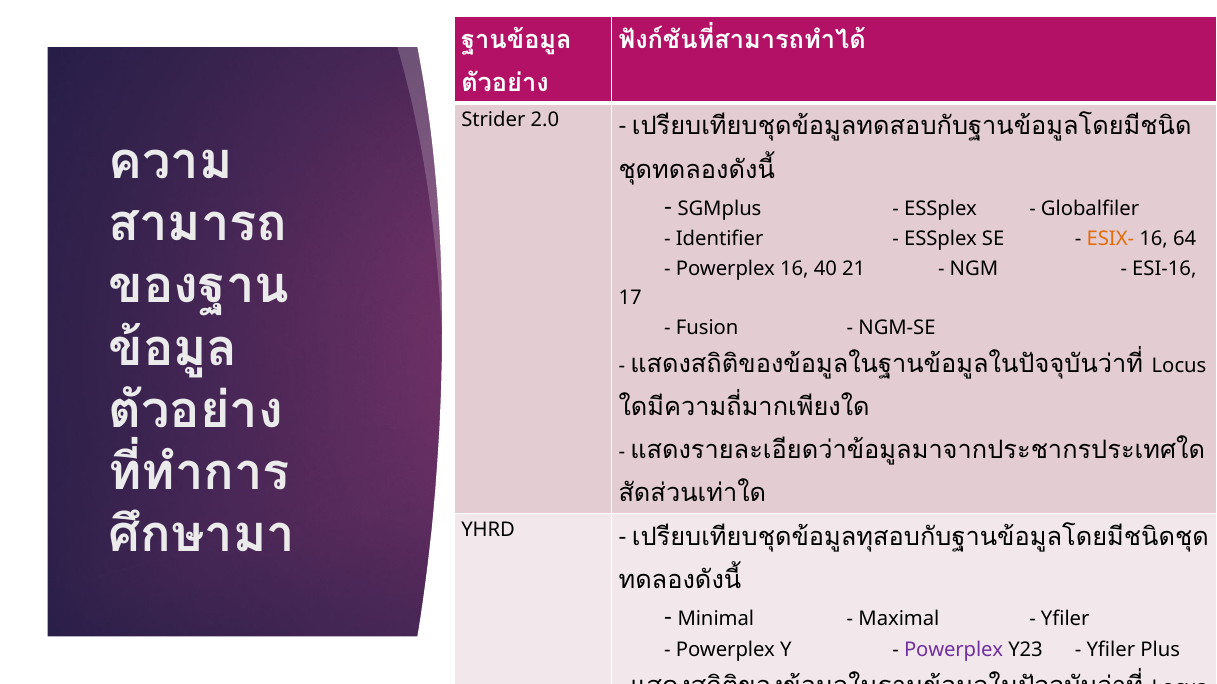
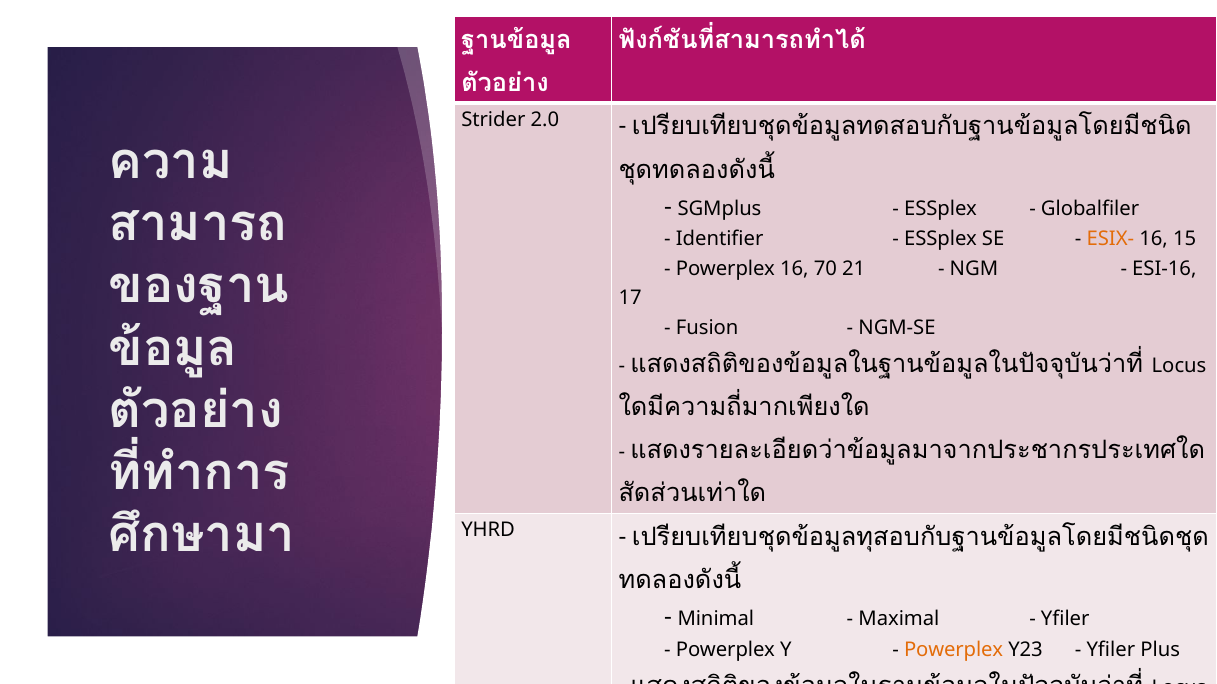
64: 64 -> 15
40: 40 -> 70
Powerplex at (954, 650) colour: purple -> orange
